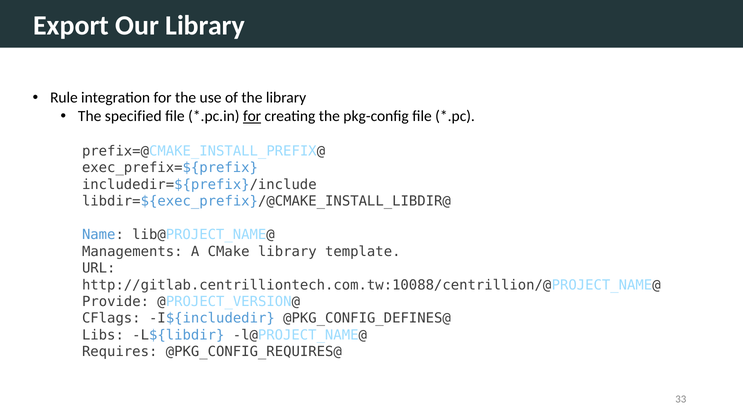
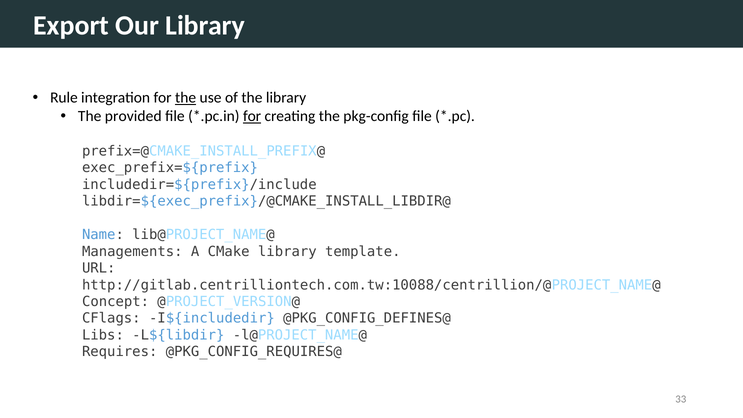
the at (186, 98) underline: none -> present
specified: specified -> provided
Provide: Provide -> Concept
